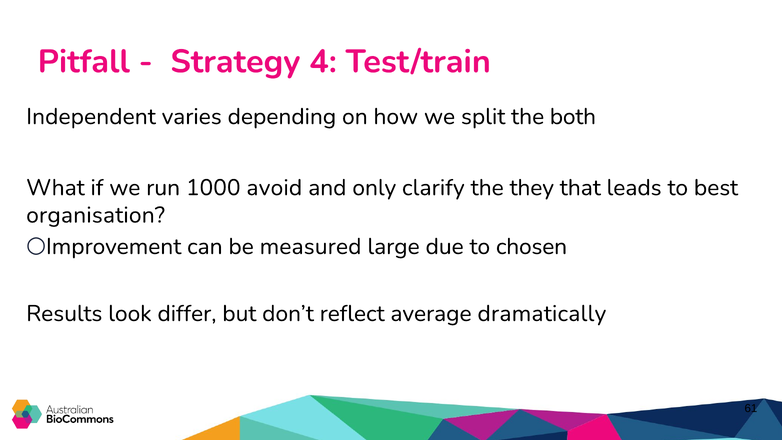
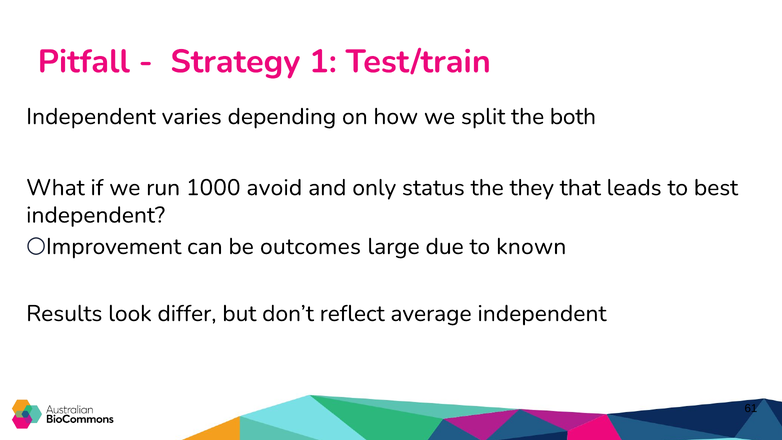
4: 4 -> 1
clarify: clarify -> status
organisation at (96, 215): organisation -> independent
measured: measured -> outcomes
chosen: chosen -> known
average dramatically: dramatically -> independent
